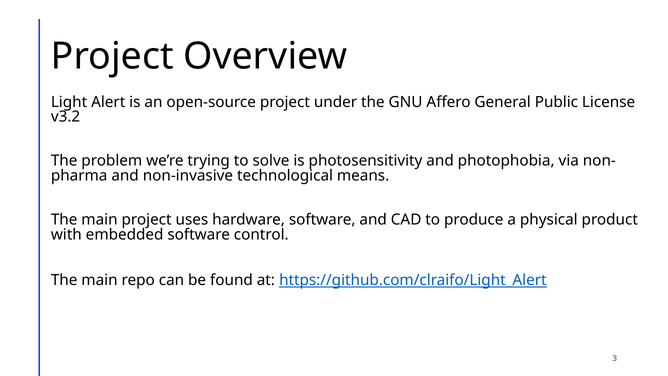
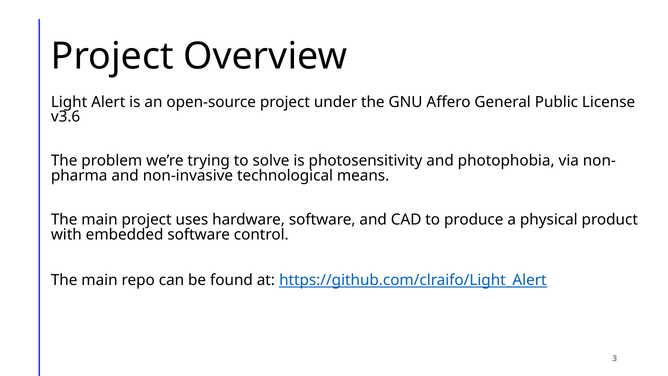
v3.2: v3.2 -> v3.6
